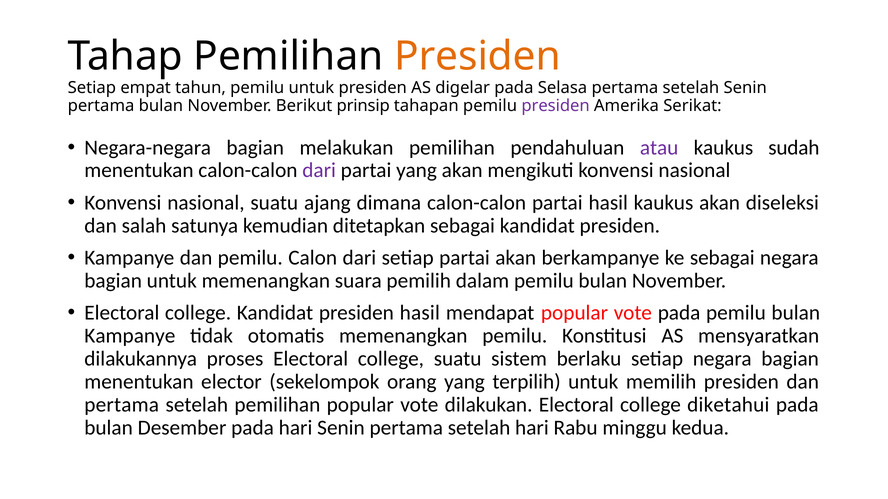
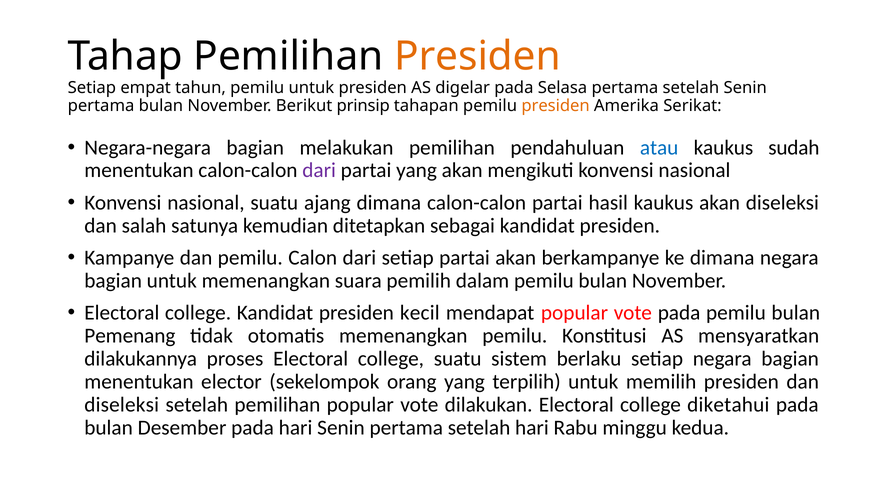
presiden at (556, 106) colour: purple -> orange
atau colour: purple -> blue
ke sebagai: sebagai -> dimana
presiden hasil: hasil -> kecil
Kampanye at (130, 336): Kampanye -> Pemenang
pertama at (122, 405): pertama -> diseleksi
